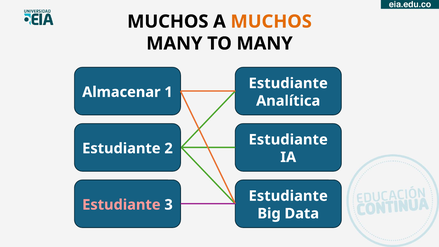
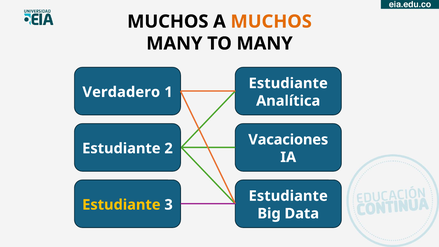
Almacenar: Almacenar -> Verdadero
Estudiante at (288, 140): Estudiante -> Vacaciones
Estudiante at (121, 205) colour: pink -> yellow
